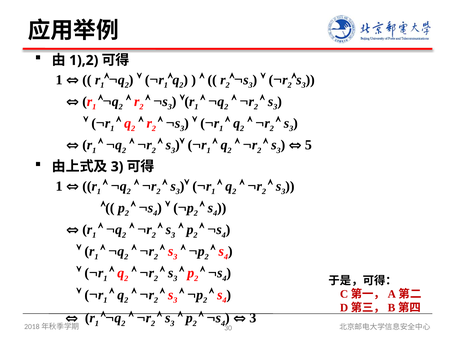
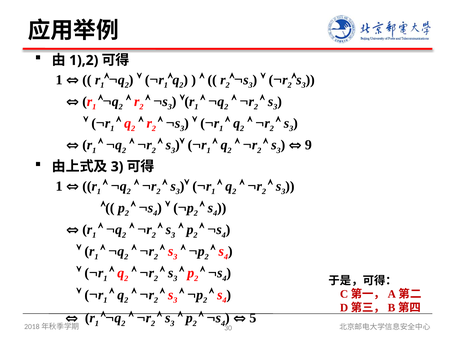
5: 5 -> 9
3 at (253, 318): 3 -> 5
